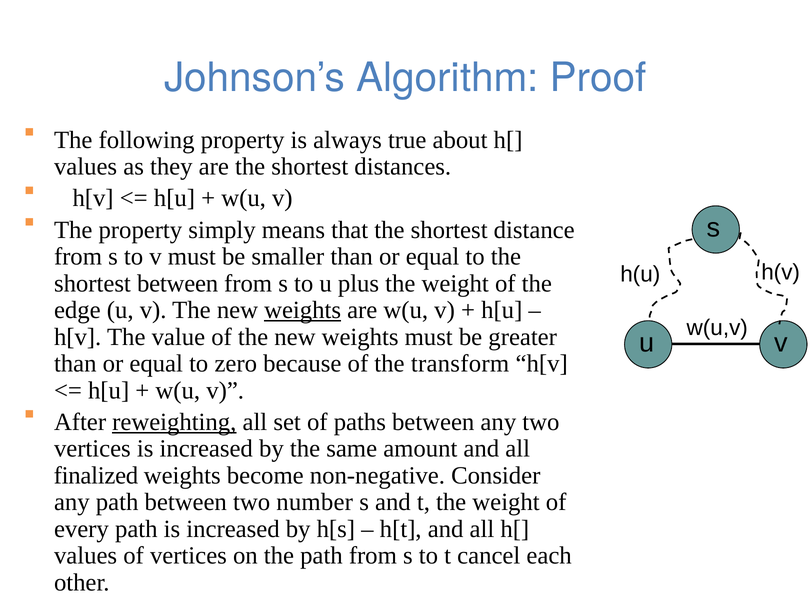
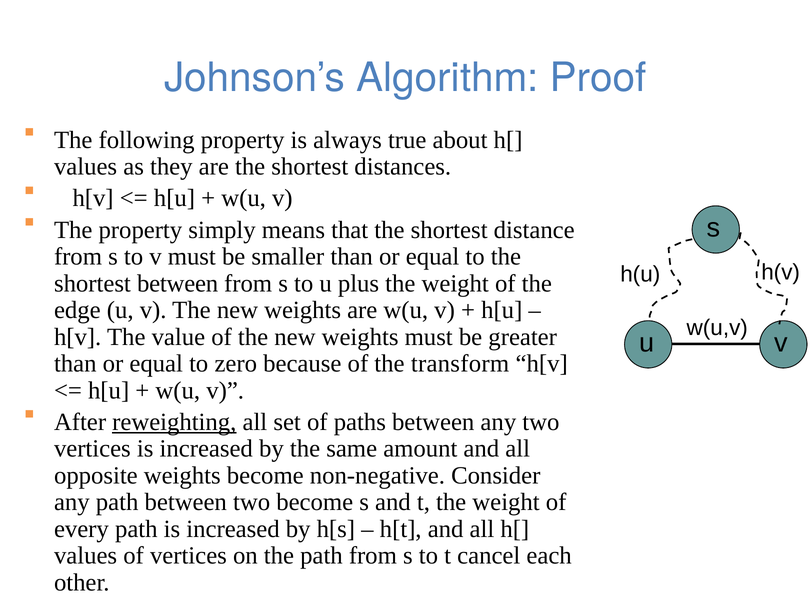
weights at (303, 310) underline: present -> none
finalized: finalized -> opposite
two number: number -> become
